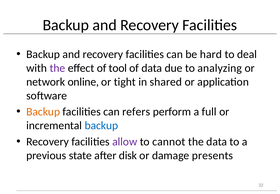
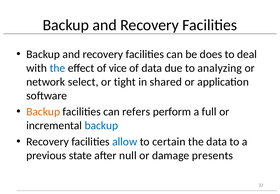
hard: hard -> does
the at (57, 68) colour: purple -> blue
tool: tool -> vice
online: online -> select
allow colour: purple -> blue
cannot: cannot -> certain
disk: disk -> null
